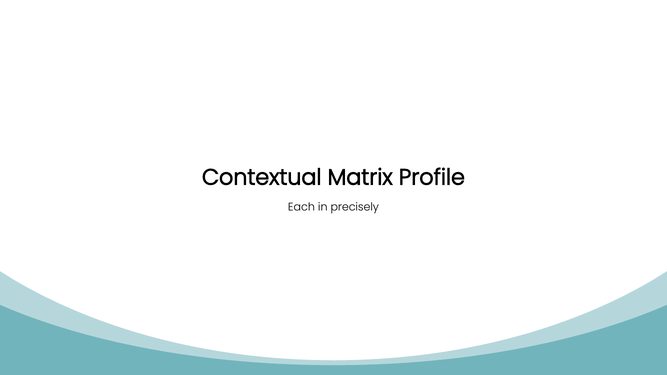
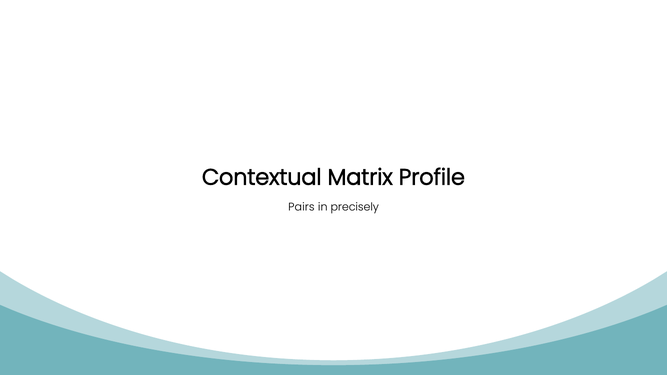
Each: Each -> Pairs
